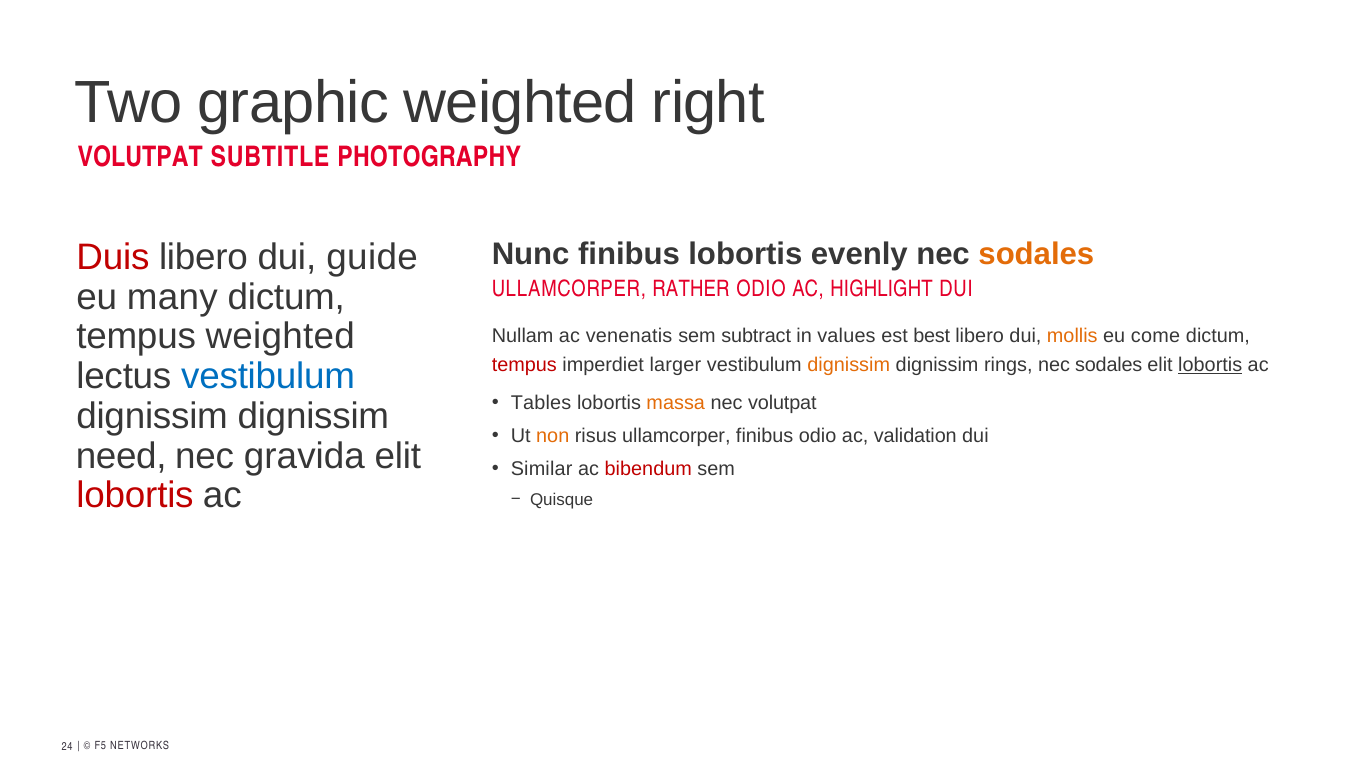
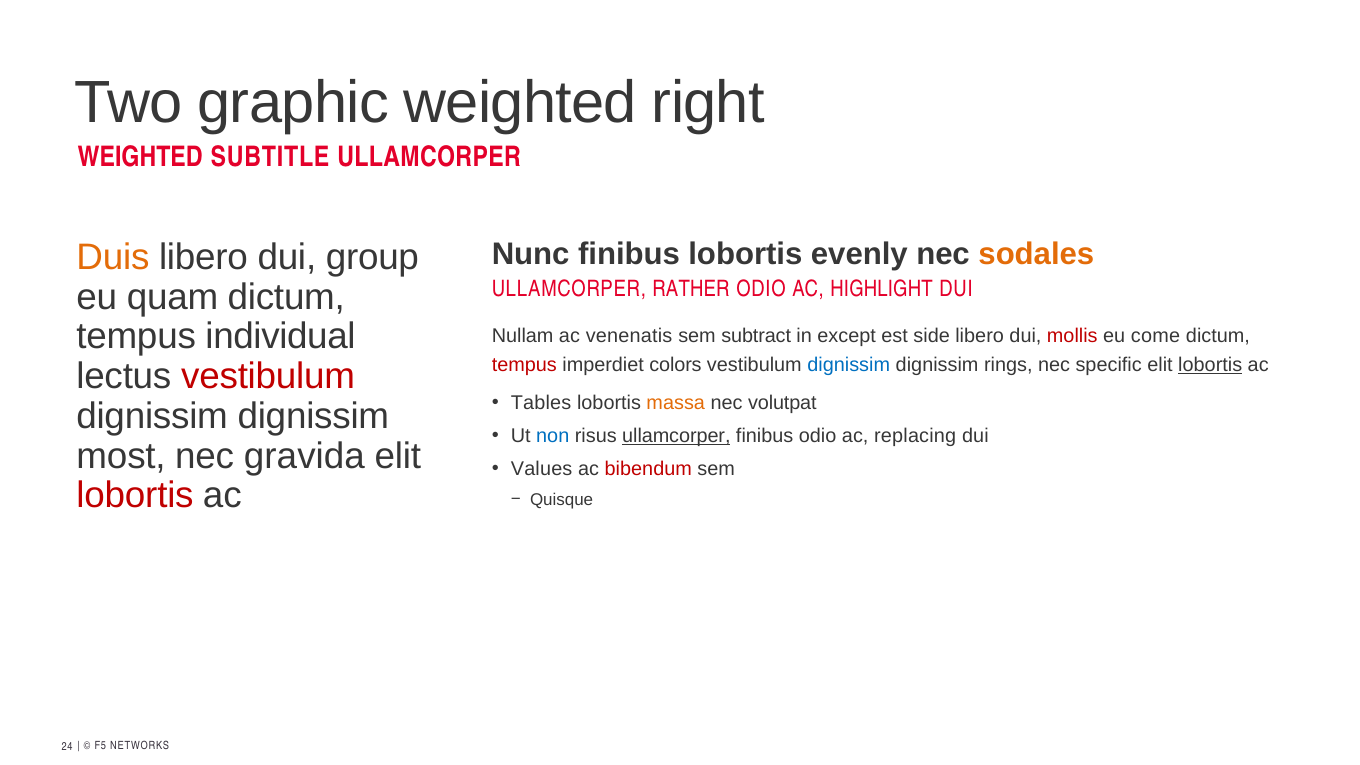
VOLUTPAT at (140, 157): VOLUTPAT -> WEIGHTED
SUBTITLE PHOTOGRAPHY: PHOTOGRAPHY -> ULLAMCORPER
Duis colour: red -> orange
guide: guide -> group
many: many -> quam
tempus weighted: weighted -> individual
values: values -> except
best: best -> side
mollis colour: orange -> red
larger: larger -> colors
dignissim at (849, 365) colour: orange -> blue
sodales at (1109, 365): sodales -> specific
vestibulum at (268, 376) colour: blue -> red
non colour: orange -> blue
ullamcorper at (676, 436) underline: none -> present
validation: validation -> replacing
need: need -> most
Similar: Similar -> Values
